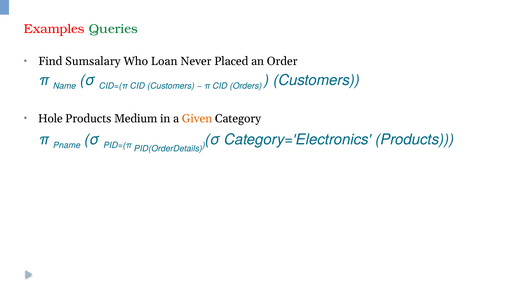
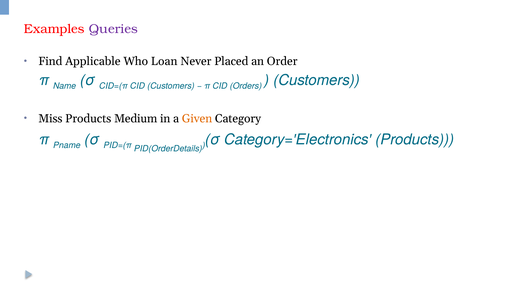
Queries colour: green -> purple
Sumsalary: Sumsalary -> Applicable
Hole: Hole -> Miss
